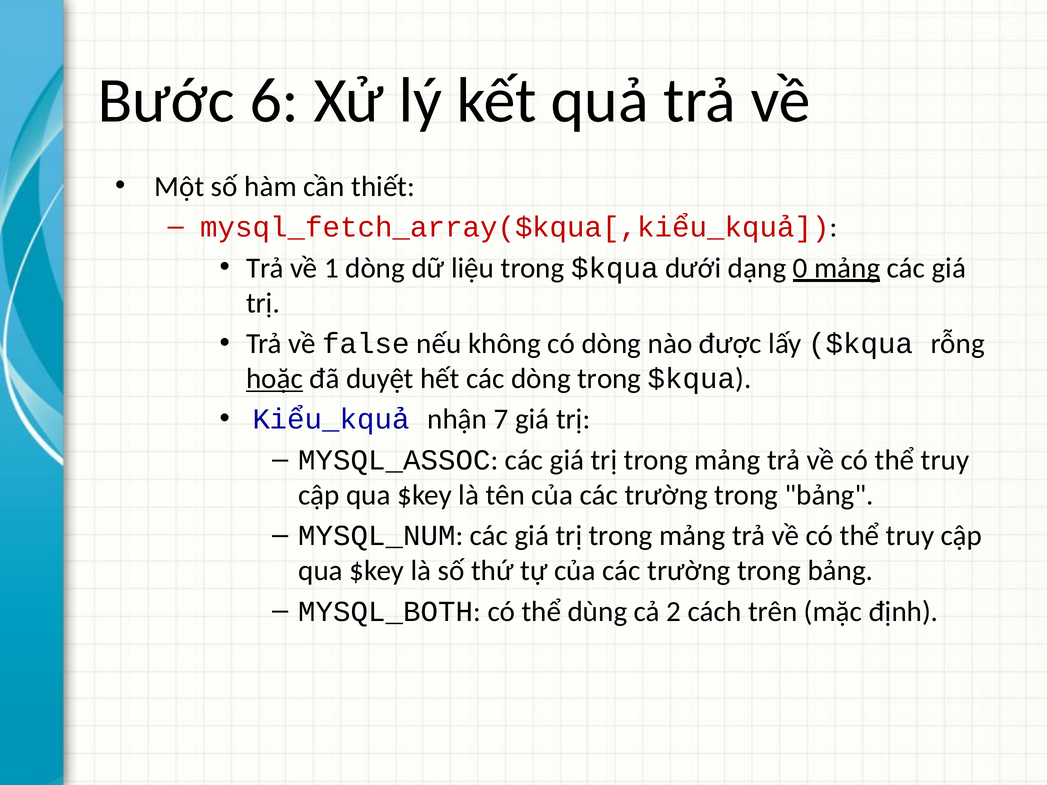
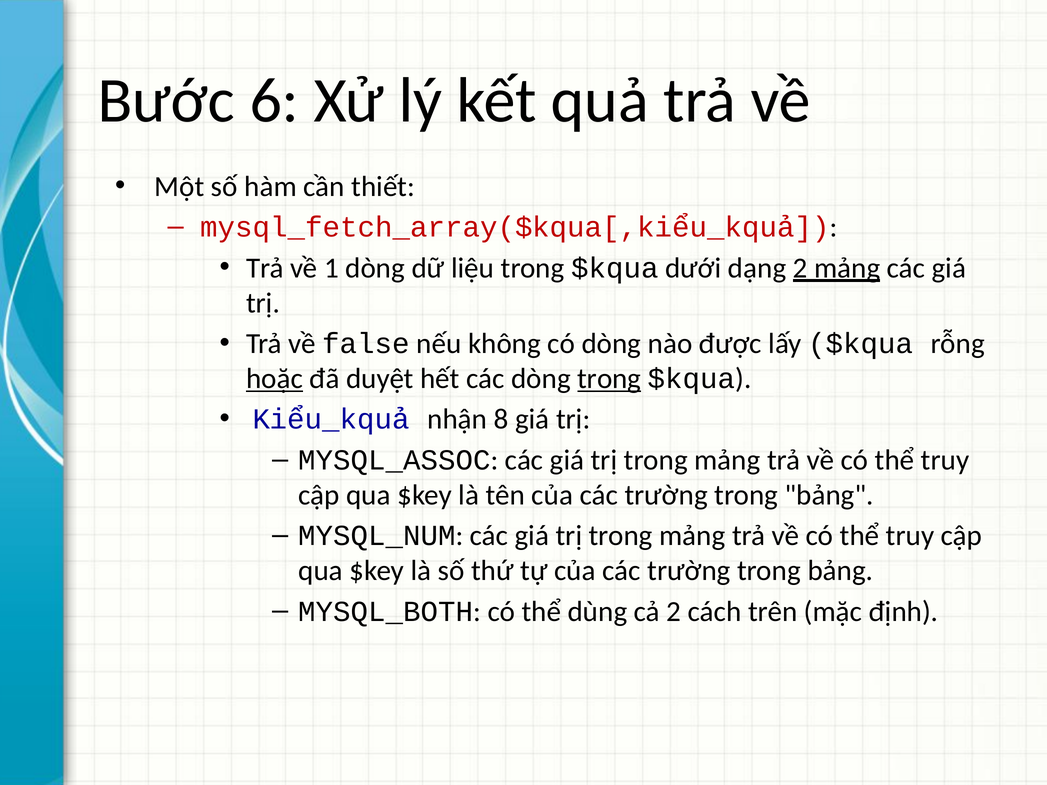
dạng 0: 0 -> 2
trong at (609, 379) underline: none -> present
7: 7 -> 8
